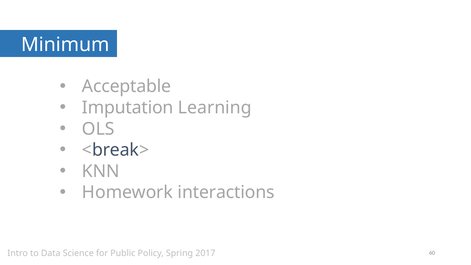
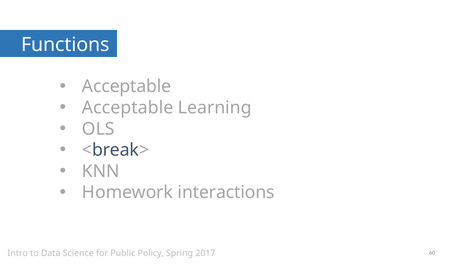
Minimum: Minimum -> Functions
Imputation at (128, 108): Imputation -> Acceptable
